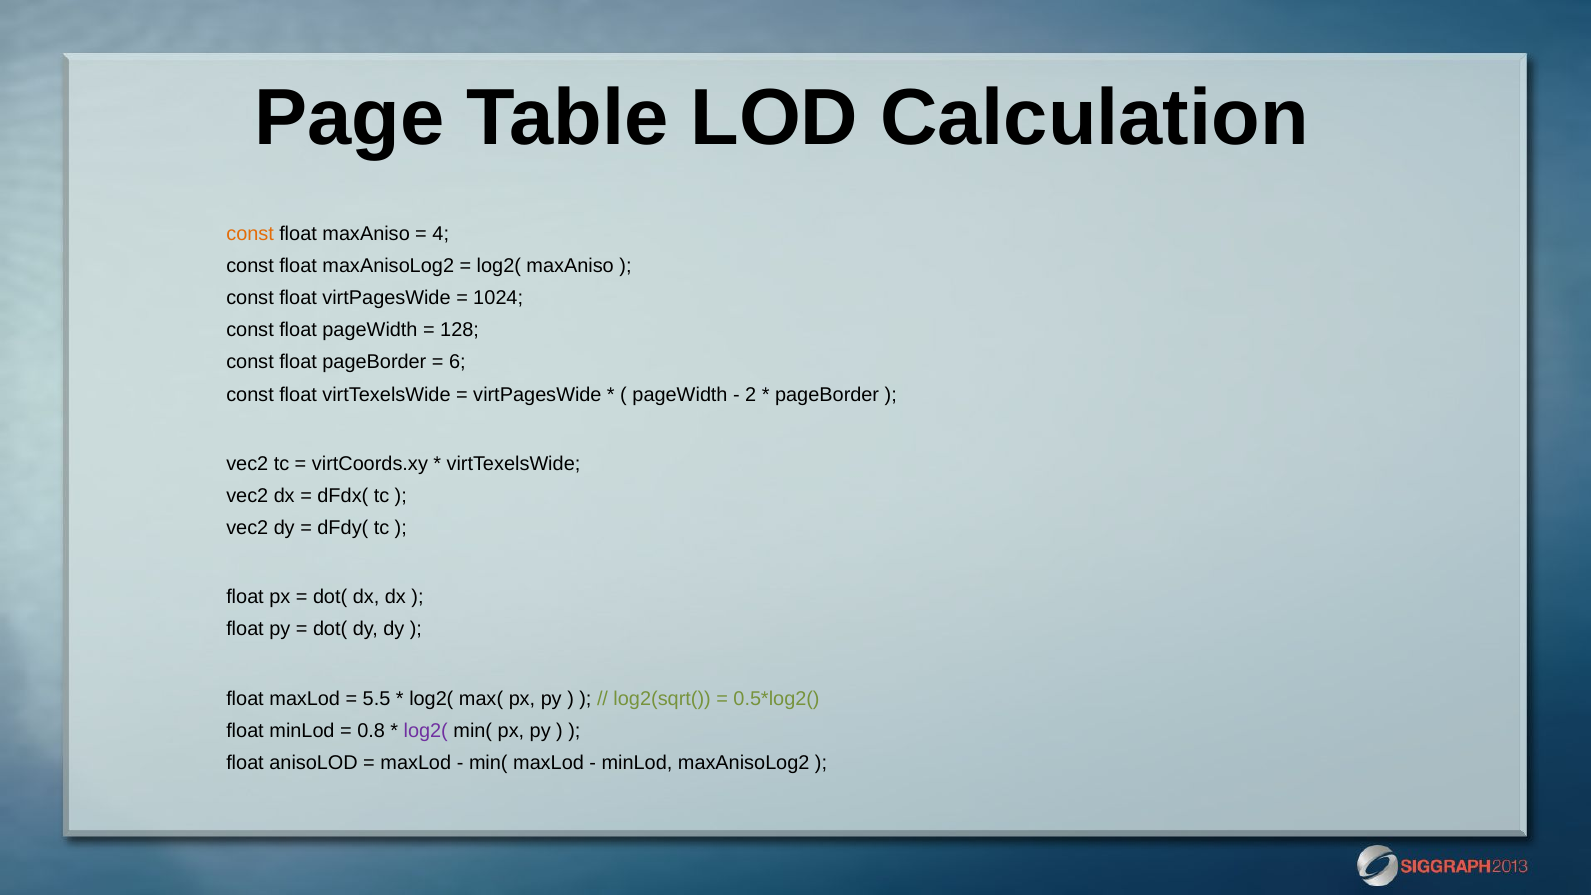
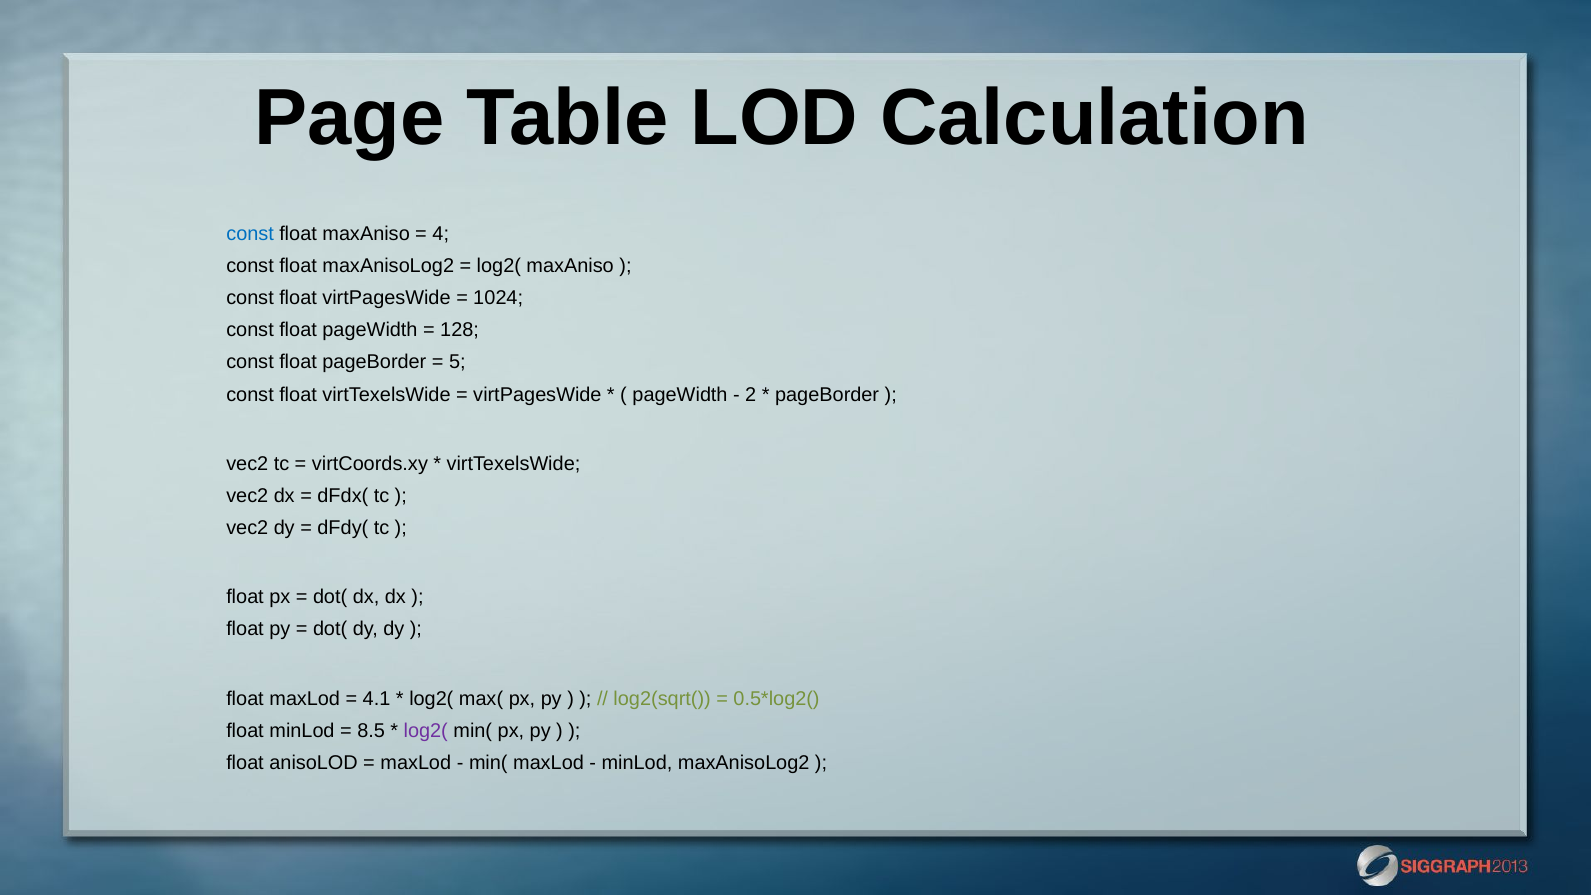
const at (250, 234) colour: orange -> blue
6: 6 -> 5
5.5: 5.5 -> 4.1
0.8: 0.8 -> 8.5
